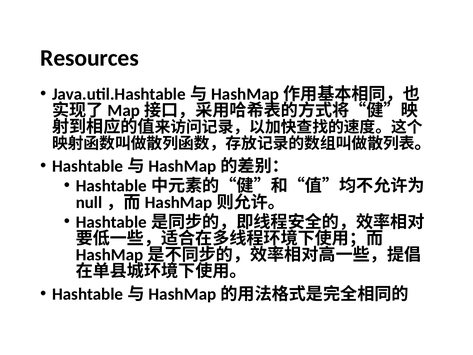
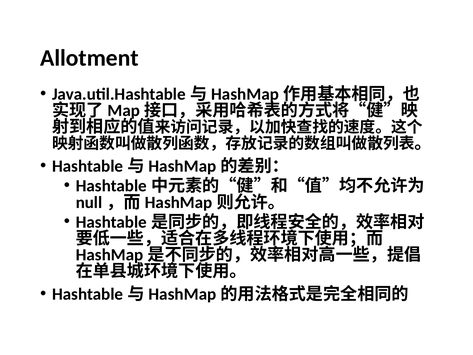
Resources: Resources -> Allotment
